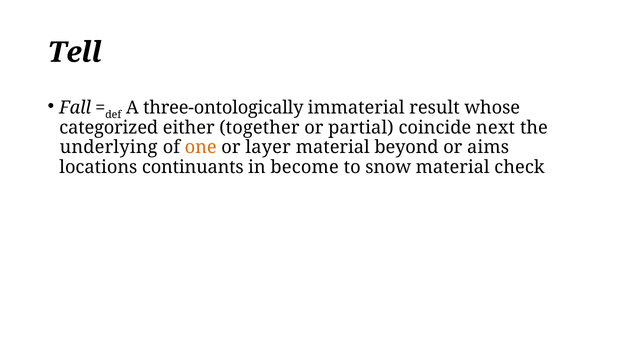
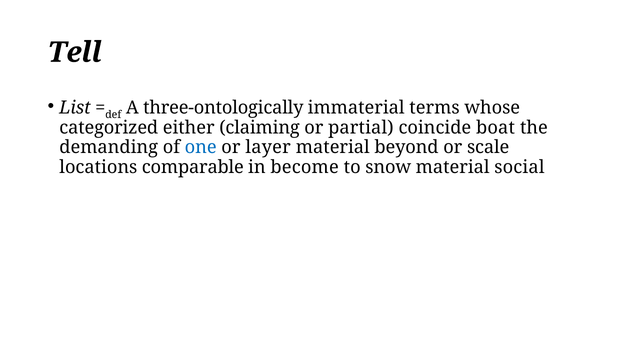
Fall: Fall -> List
result: result -> terms
together: together -> claiming
next: next -> boat
underlying: underlying -> demanding
one colour: orange -> blue
aims: aims -> scale
continuants: continuants -> comparable
check: check -> social
